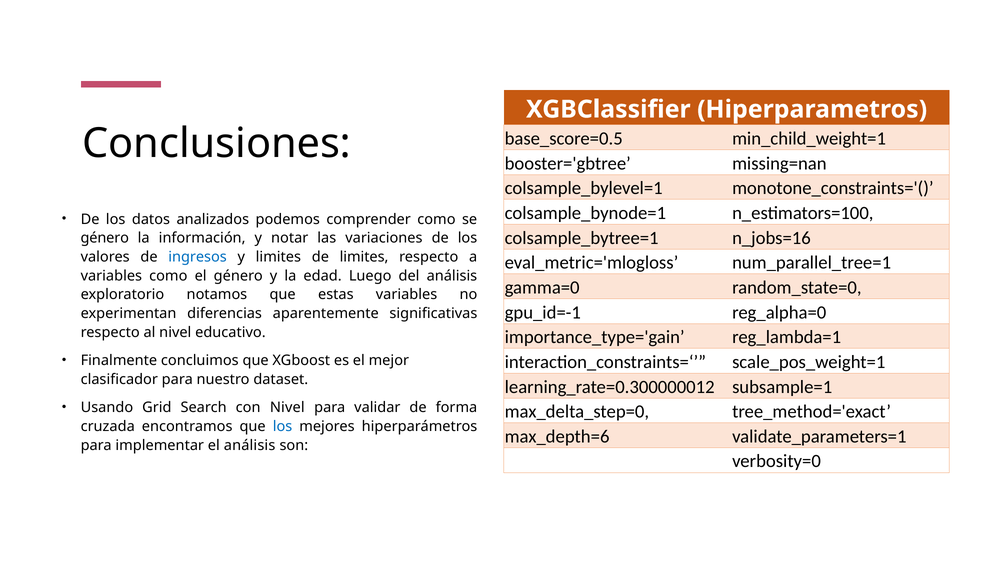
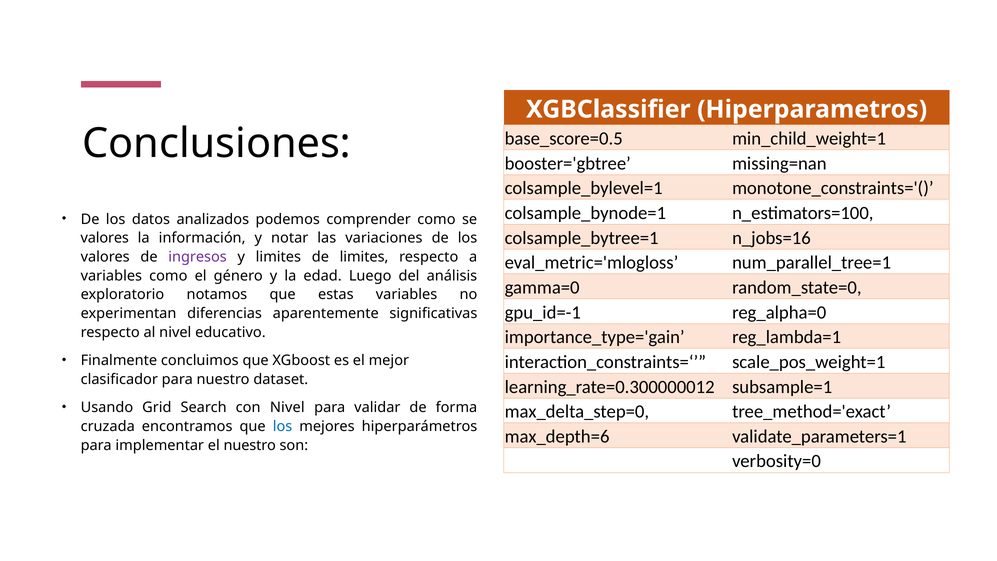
género at (105, 238): género -> valores
ingresos colour: blue -> purple
el análisis: análisis -> nuestro
